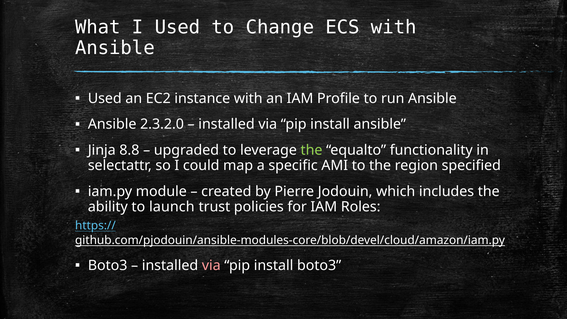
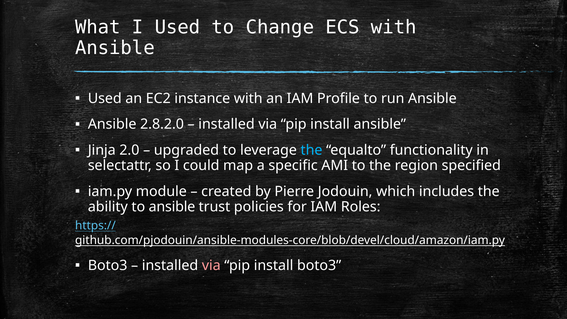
2.3.2.0: 2.3.2.0 -> 2.8.2.0
8.8: 8.8 -> 2.0
the at (311, 150) colour: light green -> light blue
to launch: launch -> ansible
